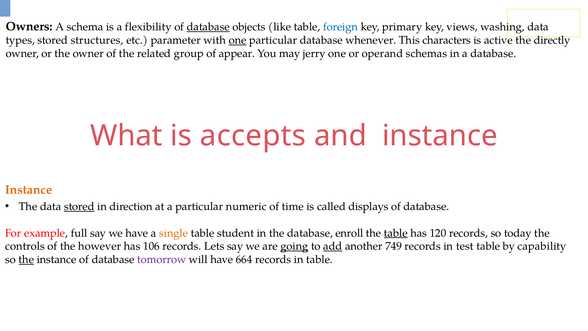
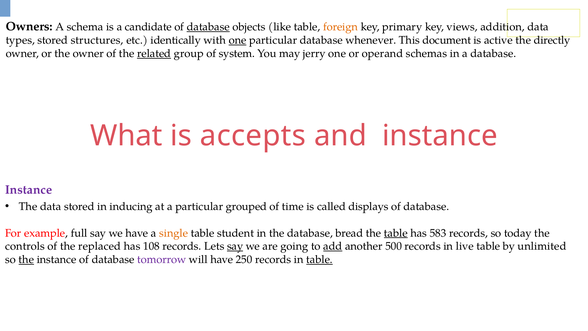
flexibility: flexibility -> candidate
foreign colour: blue -> orange
washing: washing -> addition
parameter: parameter -> identically
characters: characters -> document
related underline: none -> present
appear: appear -> system
Instance at (29, 190) colour: orange -> purple
stored at (79, 206) underline: present -> none
direction: direction -> inducing
numeric: numeric -> grouped
enroll: enroll -> bread
120: 120 -> 583
however: however -> replaced
106: 106 -> 108
say at (235, 246) underline: none -> present
going underline: present -> none
749: 749 -> 500
test: test -> live
capability: capability -> unlimited
664: 664 -> 250
table at (320, 259) underline: none -> present
